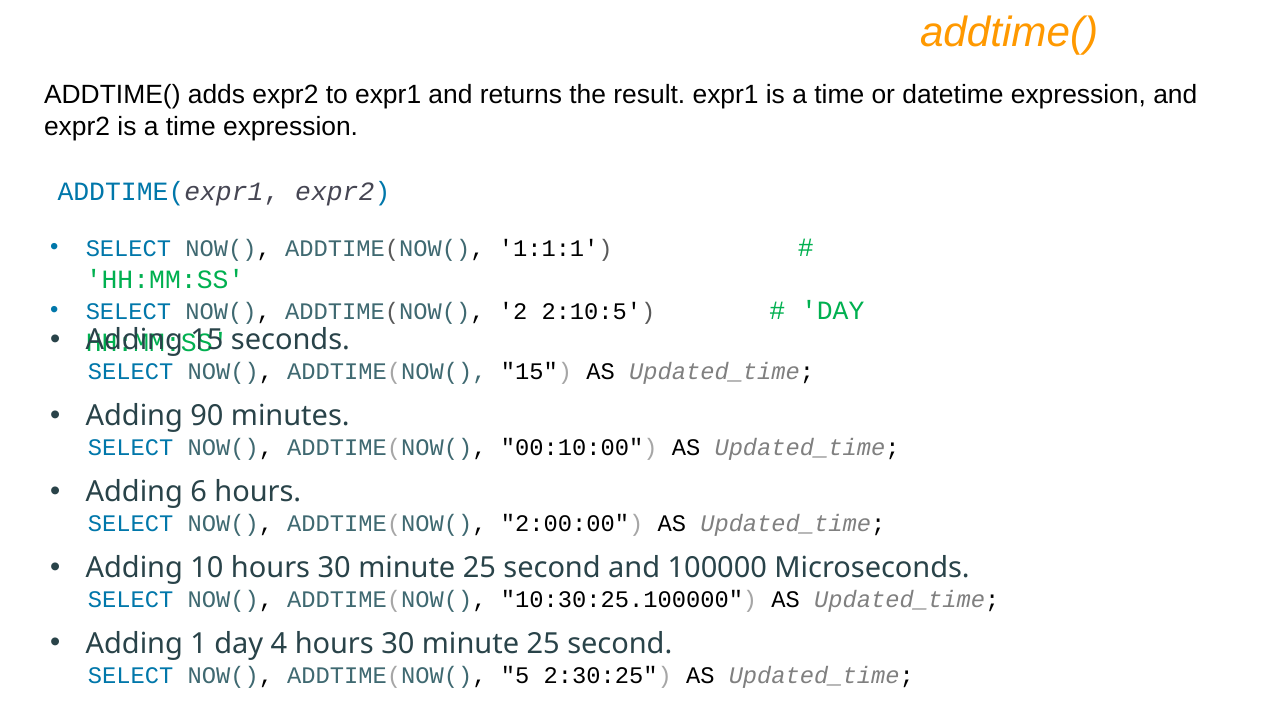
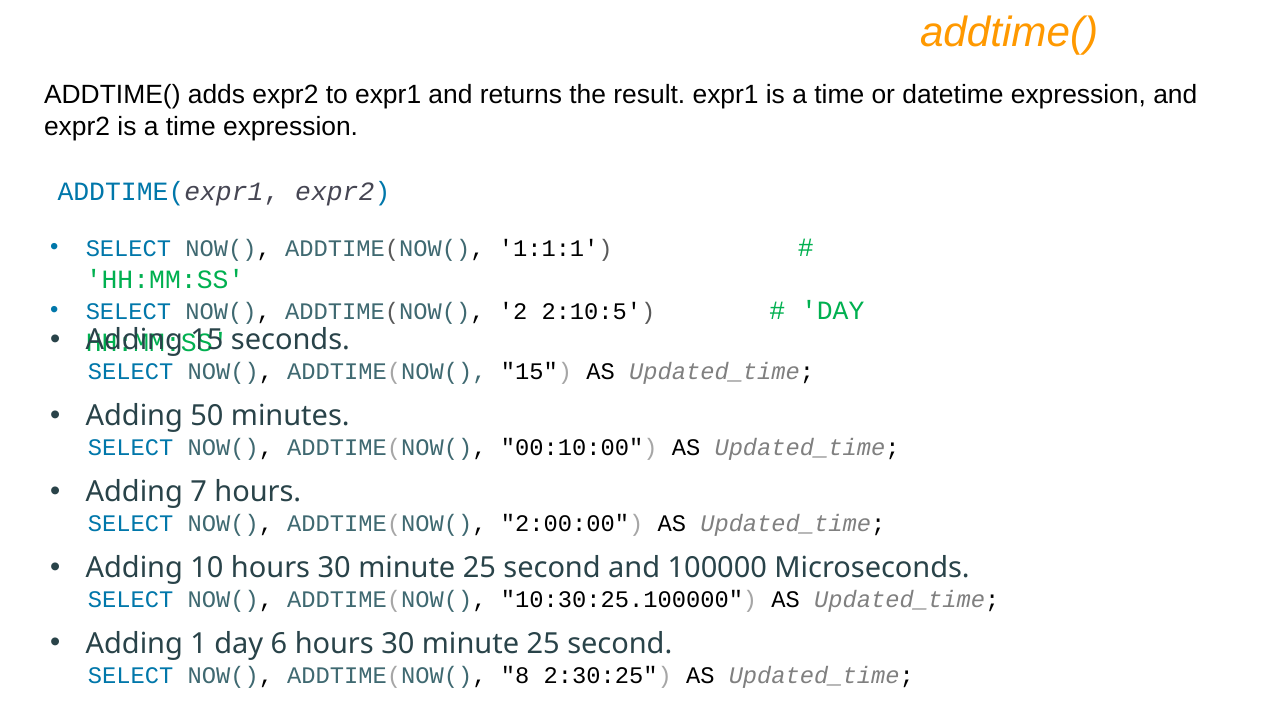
90: 90 -> 50
6: 6 -> 7
4: 4 -> 6
5: 5 -> 8
